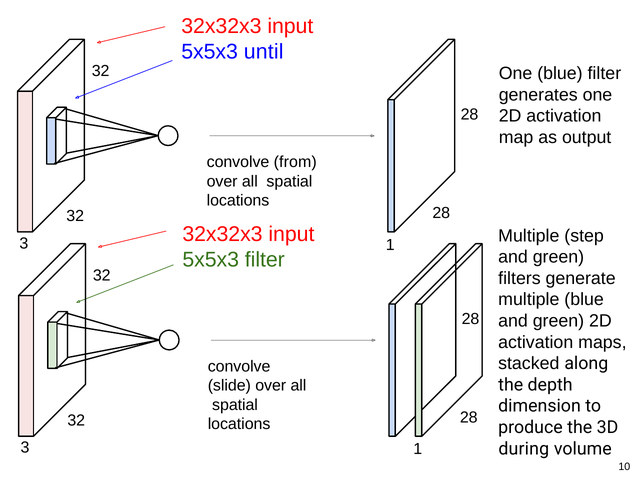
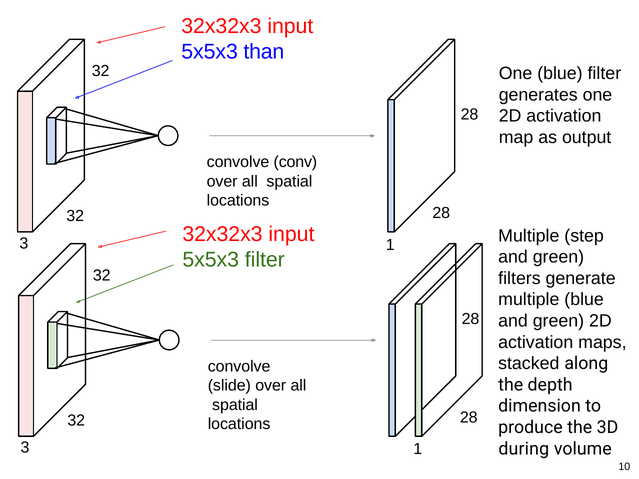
until: until -> than
from: from -> conv
